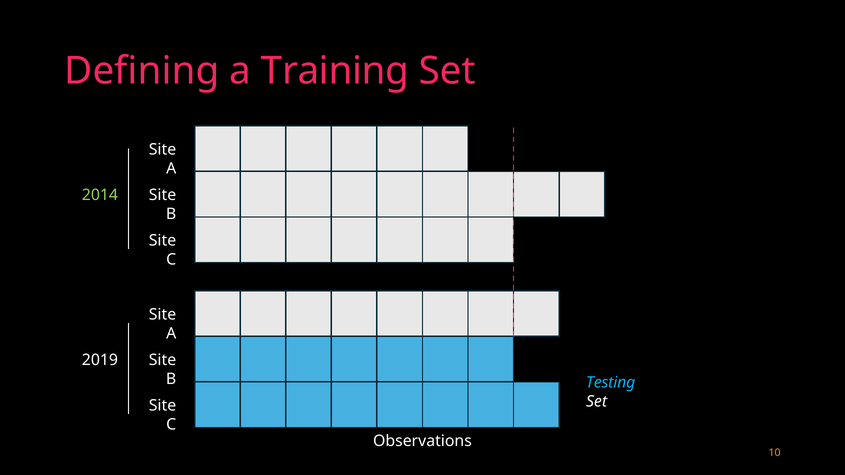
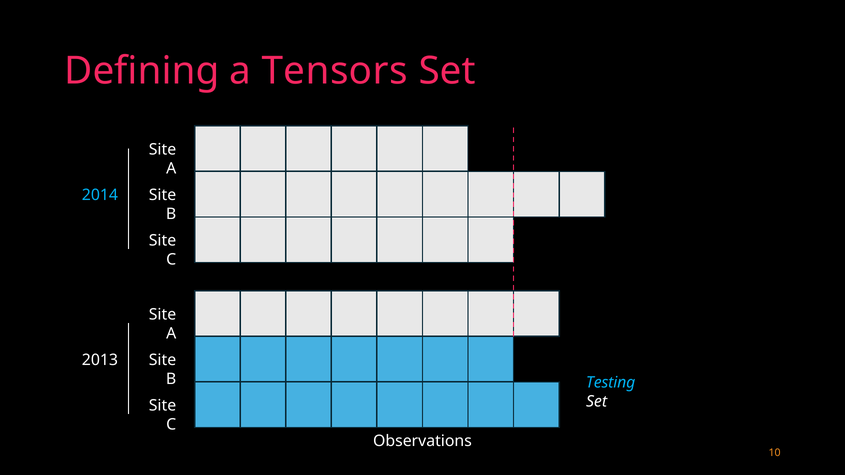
Training: Training -> Tensors
2014 colour: light green -> light blue
2019: 2019 -> 2013
